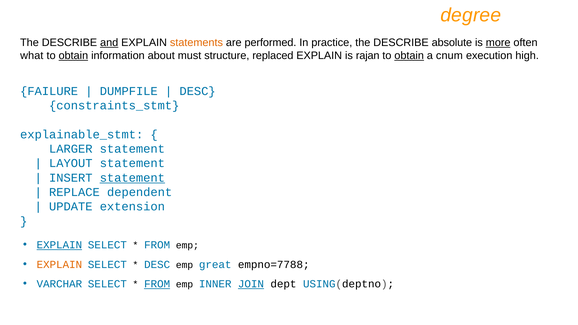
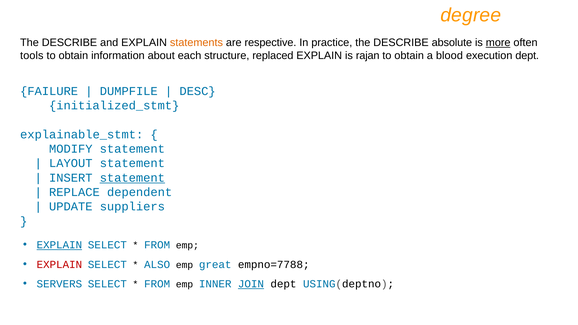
and underline: present -> none
performed: performed -> respective
what: what -> tools
obtain at (73, 56) underline: present -> none
must: must -> each
obtain at (409, 56) underline: present -> none
cnum: cnum -> blood
execution high: high -> dept
constraints_stmt: constraints_stmt -> initialized_stmt
LARGER: LARGER -> MODIFY
extension: extension -> suppliers
EXPLAIN at (59, 265) colour: orange -> red
DESC at (157, 265): DESC -> ALSO
VARCHAR: VARCHAR -> SERVERS
FROM at (157, 284) underline: present -> none
